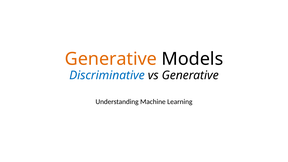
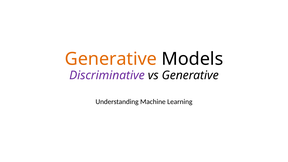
Discriminative colour: blue -> purple
